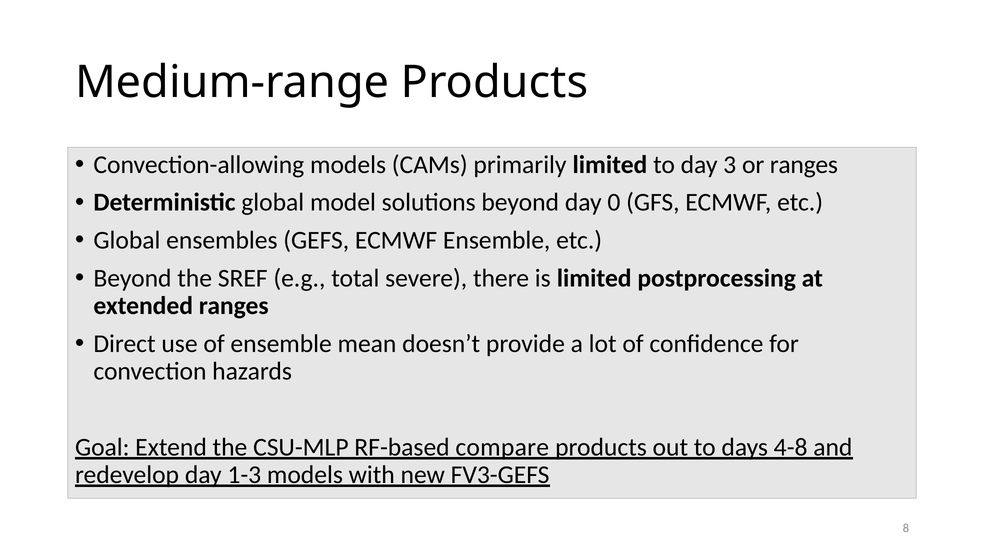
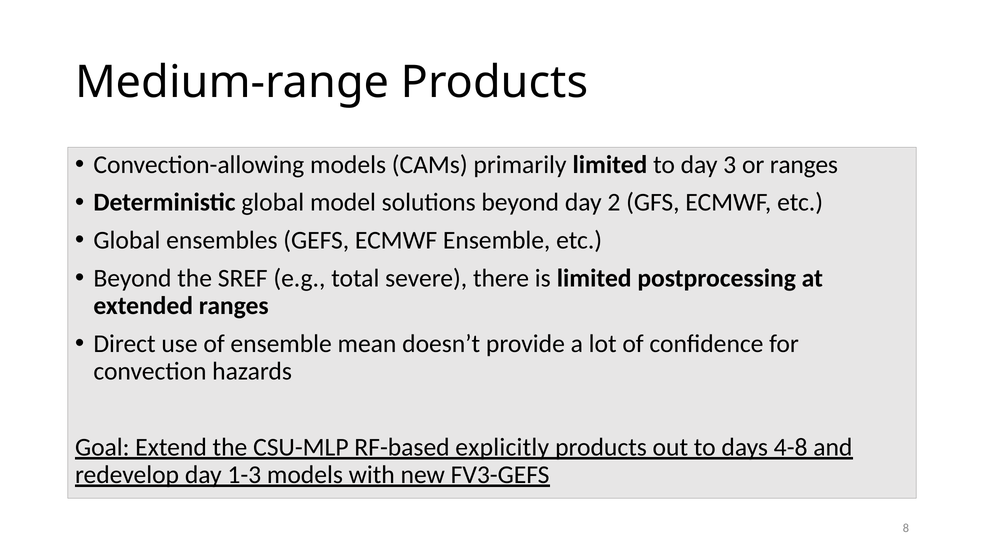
0: 0 -> 2
compare: compare -> explicitly
